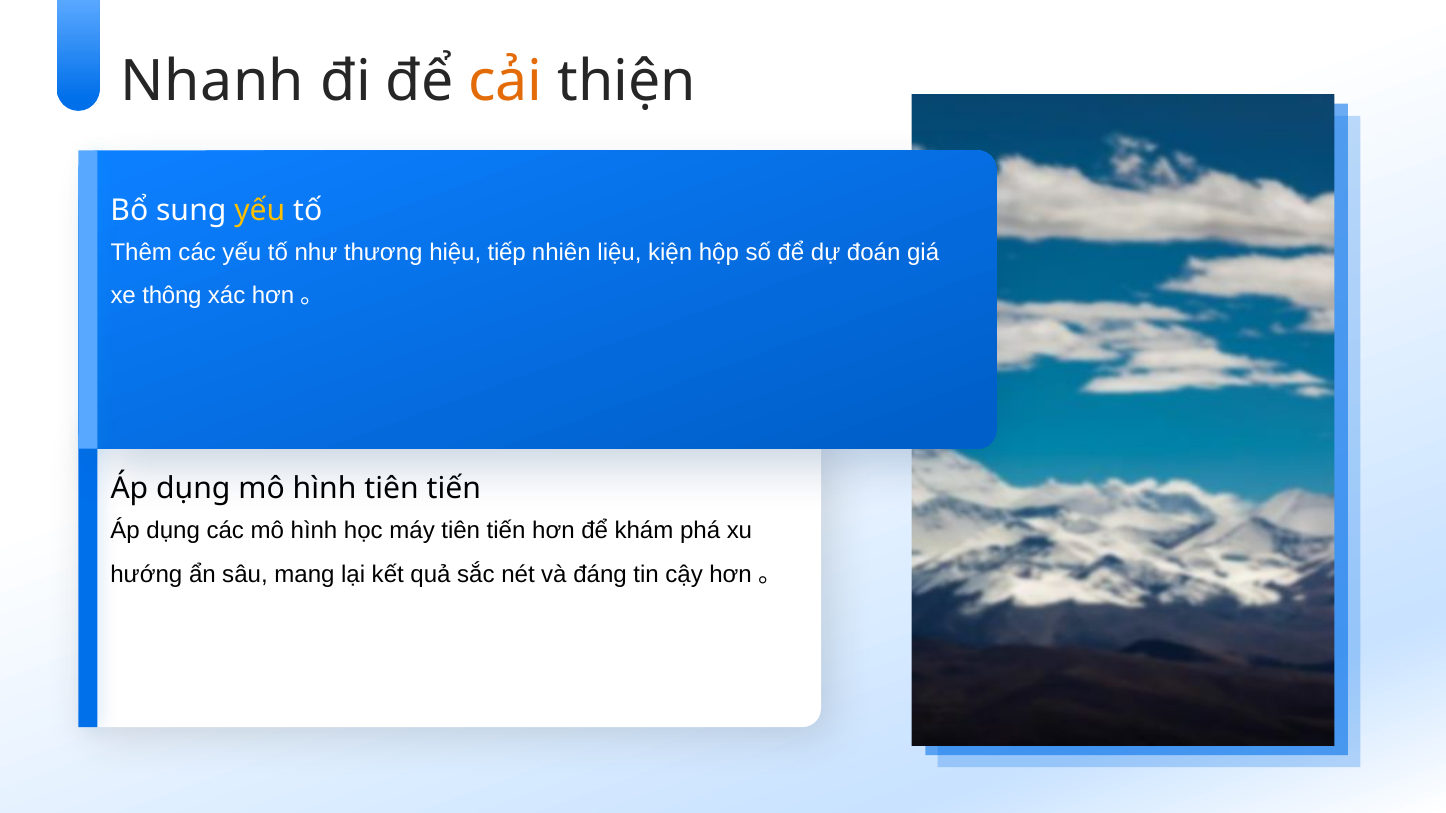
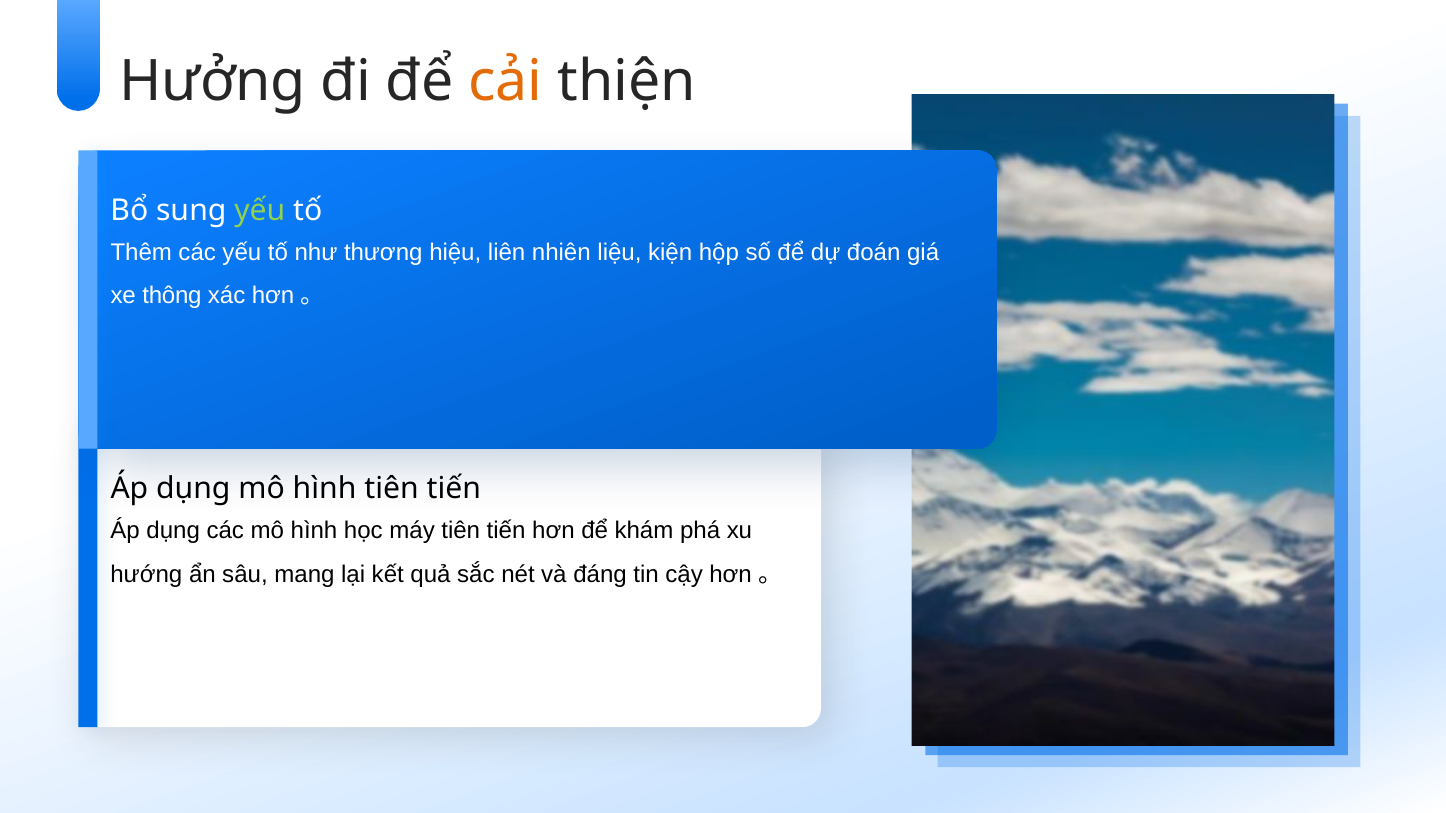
Nhanh: Nhanh -> Hưởng
yếu at (260, 210) colour: yellow -> light green
tiếp: tiếp -> liên
